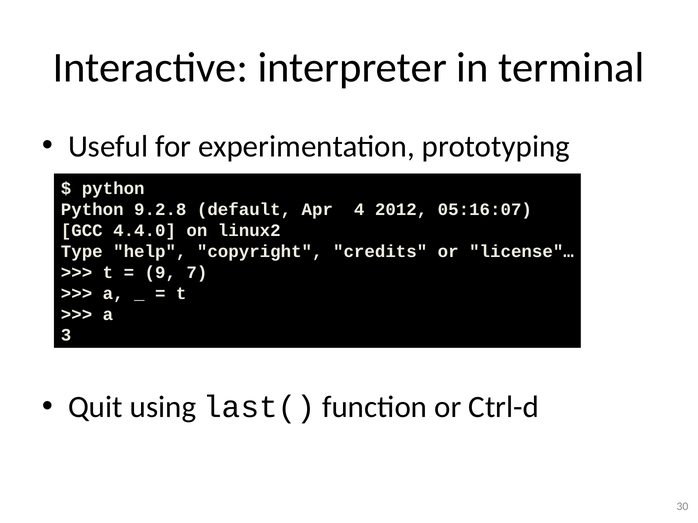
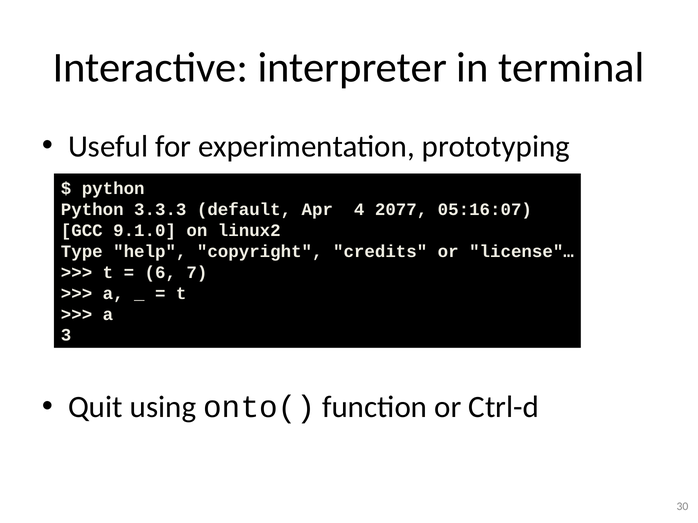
9.2.8: 9.2.8 -> 3.3.3
2012: 2012 -> 2077
4.4.0: 4.4.0 -> 9.1.0
9: 9 -> 6
last(: last( -> onto(
